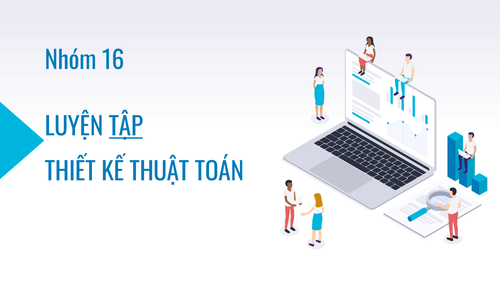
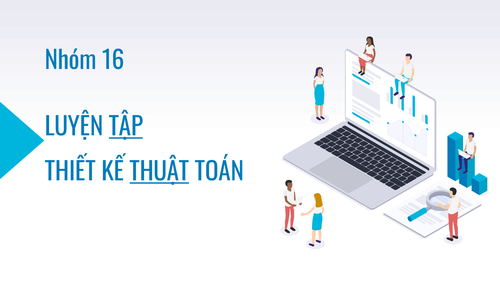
THUẬT underline: none -> present
